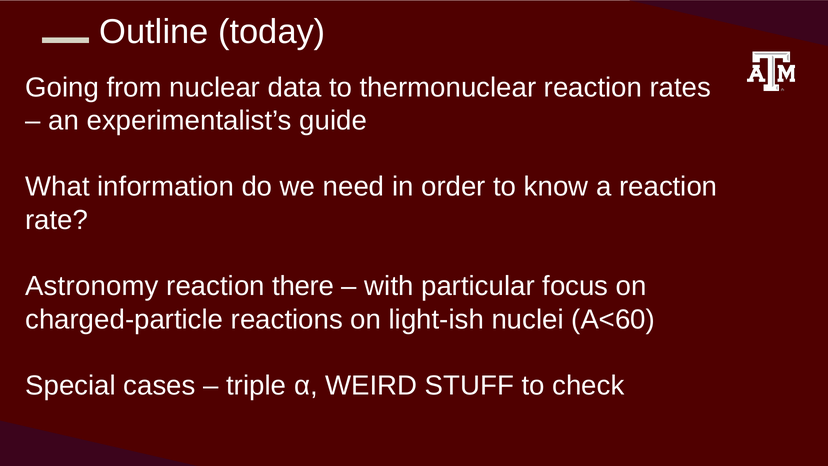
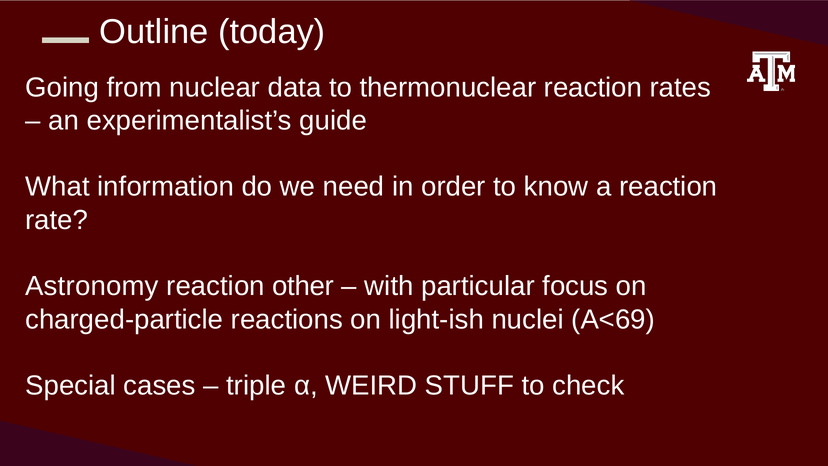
there: there -> other
A<60: A<60 -> A<69
